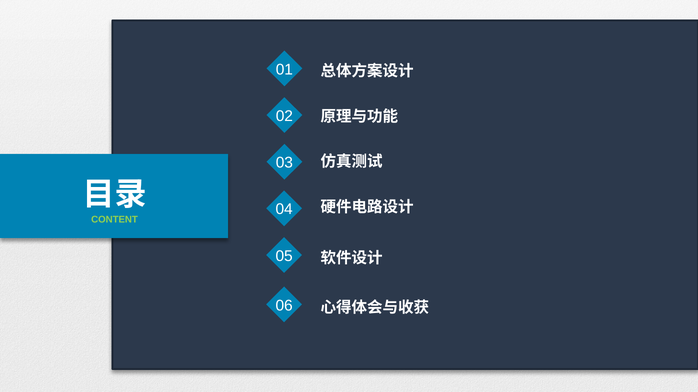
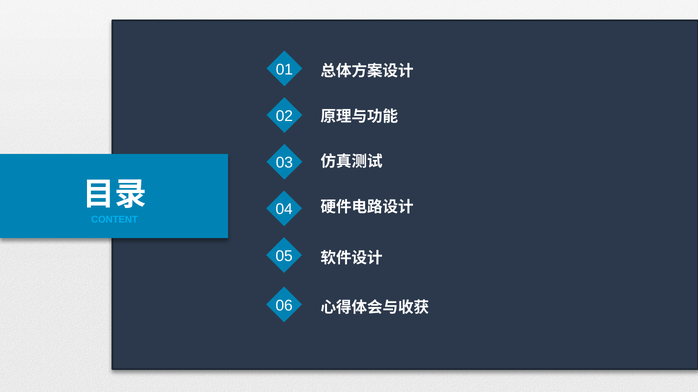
CONTENT colour: light green -> light blue
